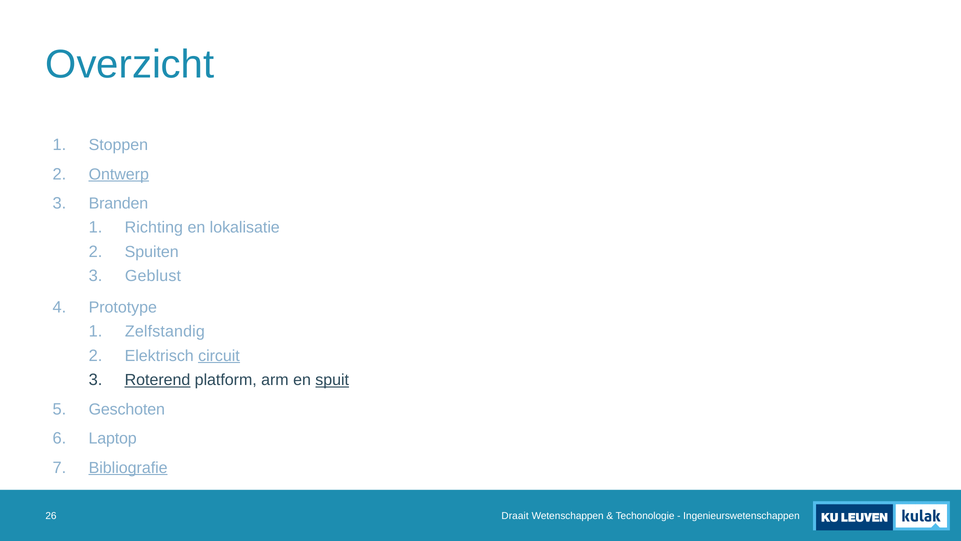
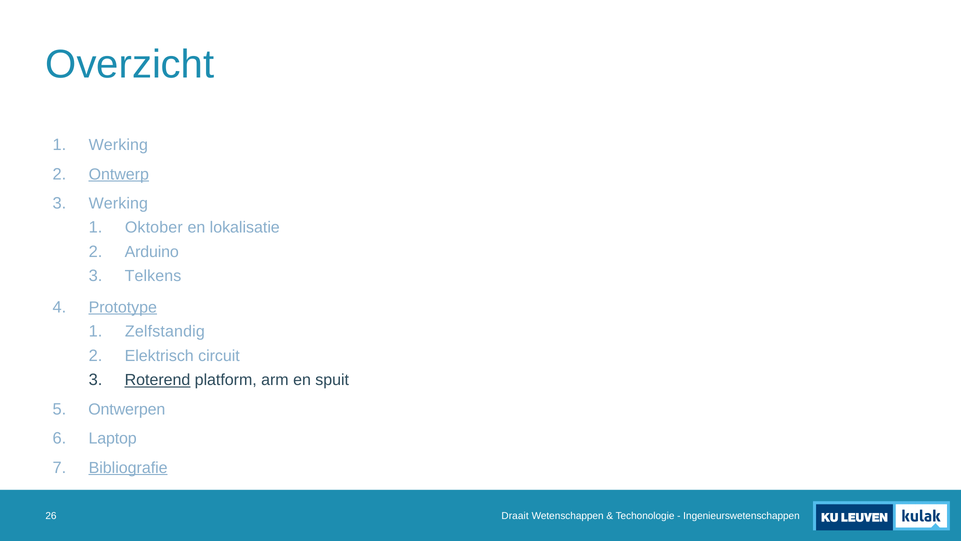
Stoppen at (118, 145): Stoppen -> Werking
Branden at (118, 203): Branden -> Werking
Richting: Richting -> Oktober
Spuiten: Spuiten -> Arduino
Geblust: Geblust -> Telkens
Prototype underline: none -> present
circuit underline: present -> none
spuit underline: present -> none
Geschoten: Geschoten -> Ontwerpen
